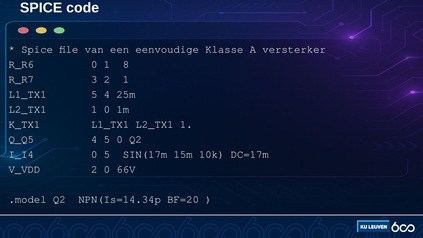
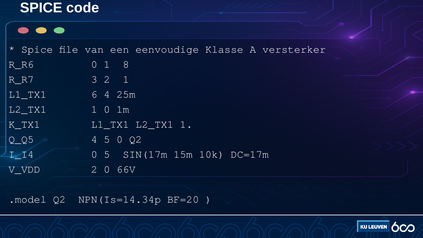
L1_TX1 5: 5 -> 6
